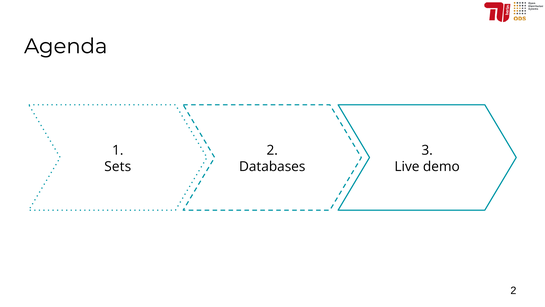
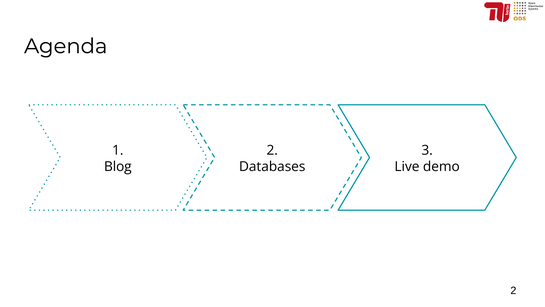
Sets: Sets -> Blog
